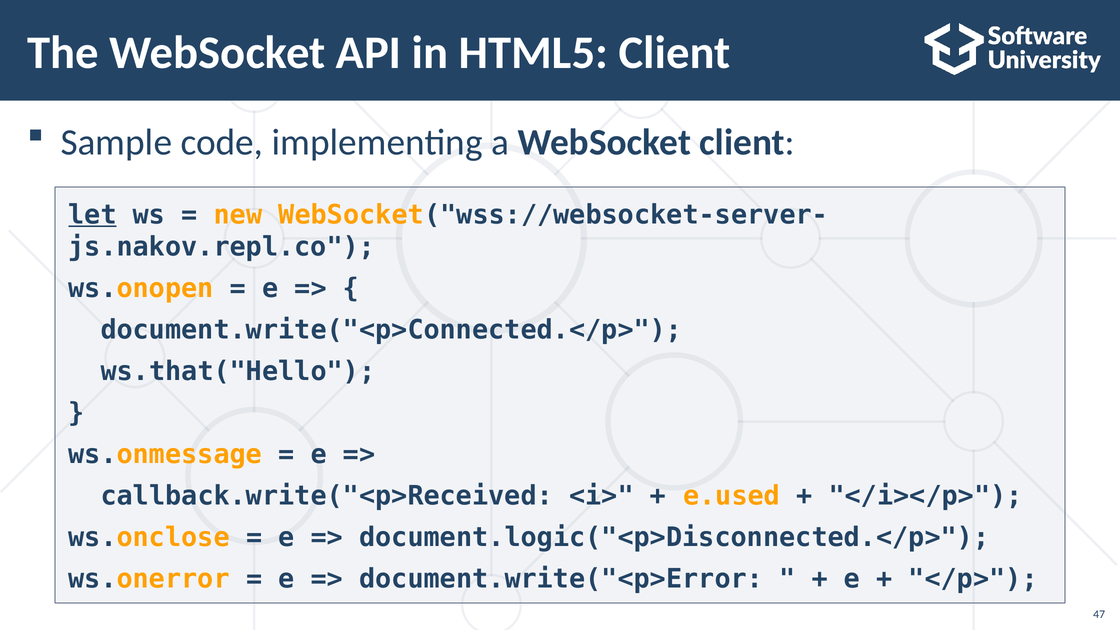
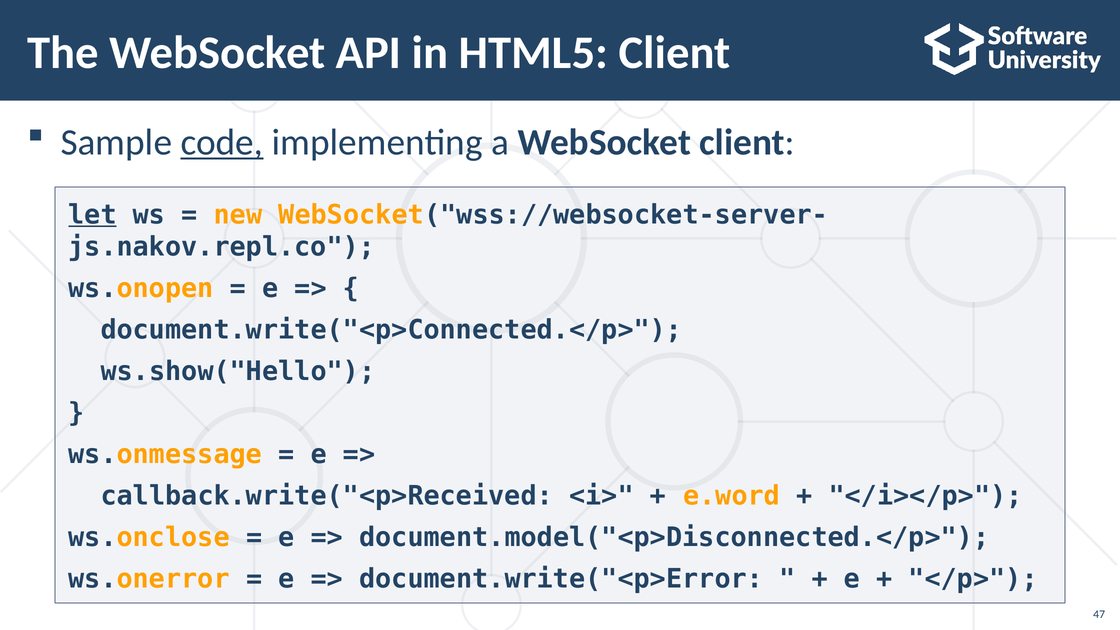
code underline: none -> present
ws.that("Hello: ws.that("Hello -> ws.show("Hello
e.used: e.used -> e.word
document.logic("<p>Disconnected.</p>: document.logic("<p>Disconnected.</p> -> document.model("<p>Disconnected.</p>
